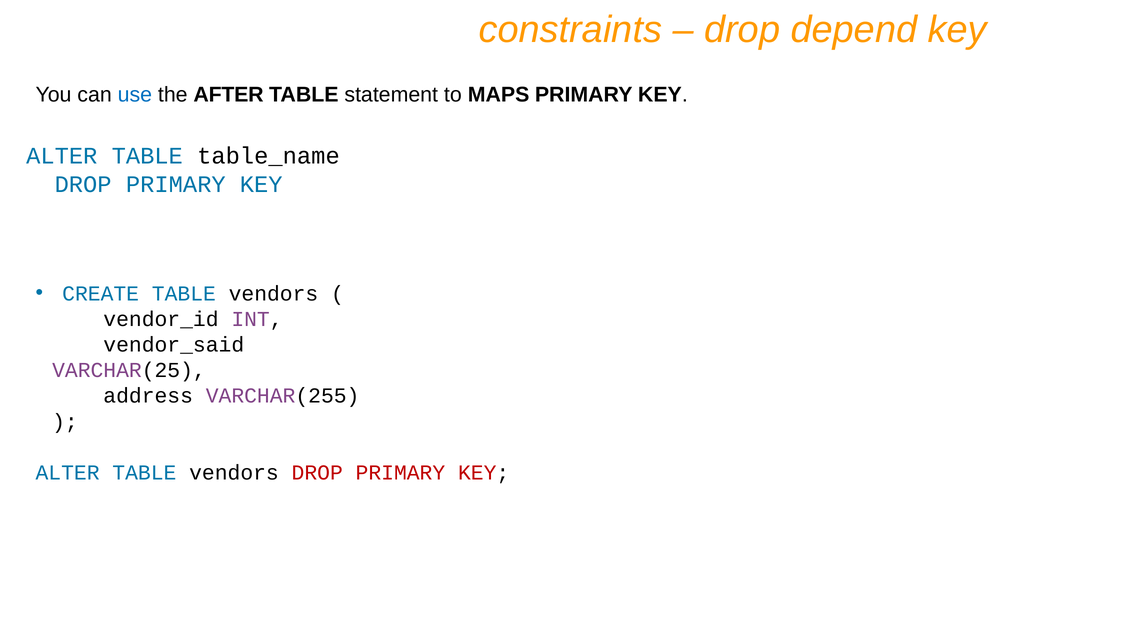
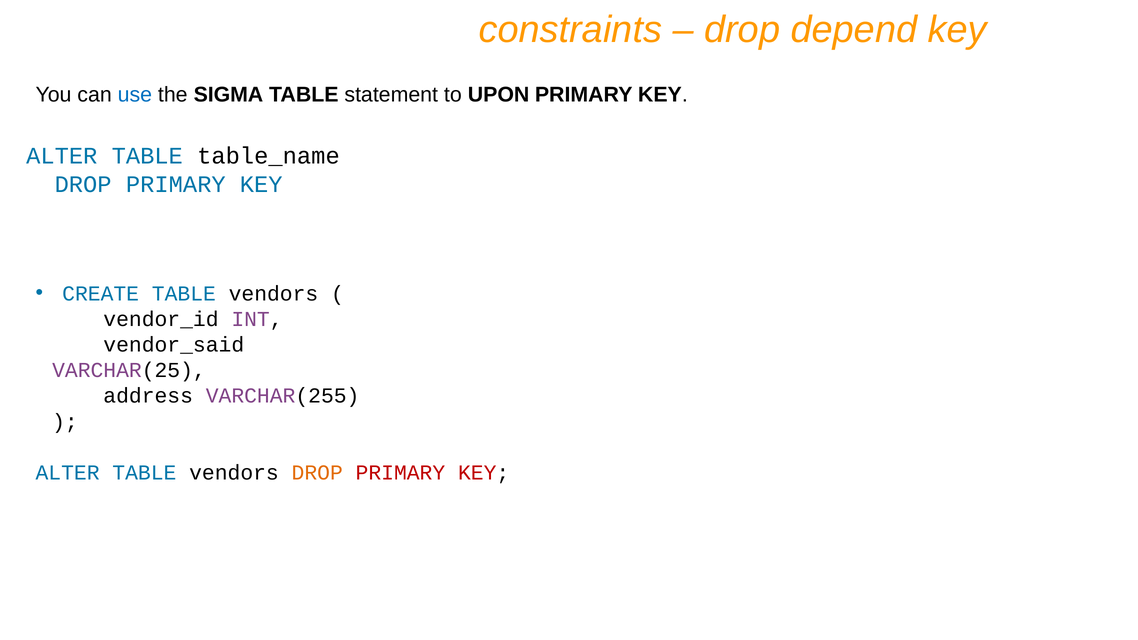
AFTER: AFTER -> SIGMA
MAPS: MAPS -> UPON
DROP at (317, 473) colour: red -> orange
